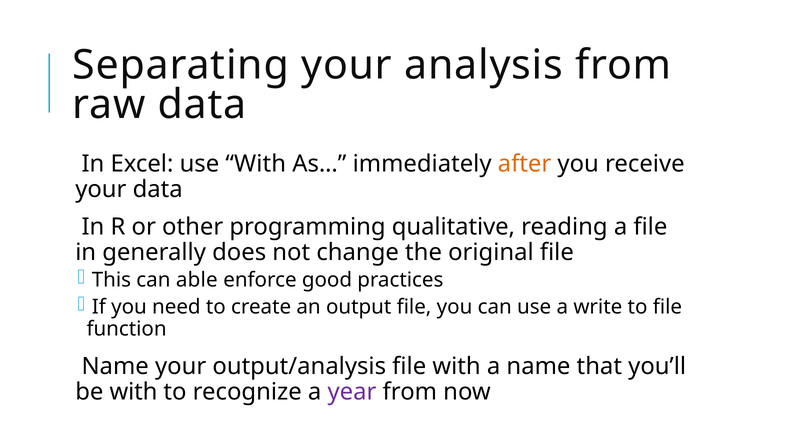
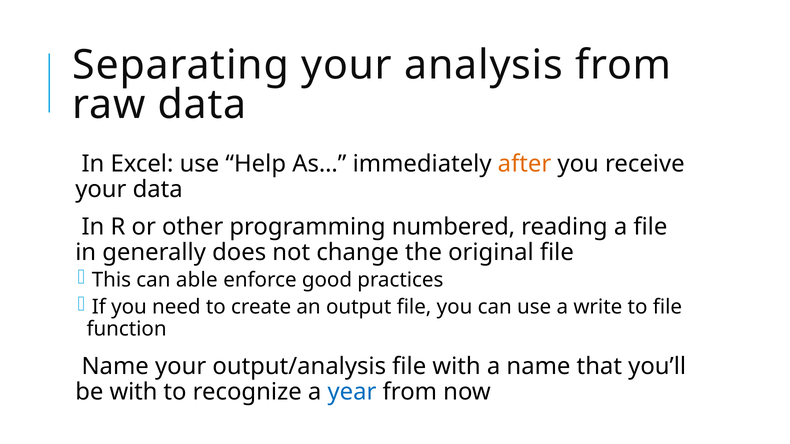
use With: With -> Help
qualitative: qualitative -> numbered
year colour: purple -> blue
